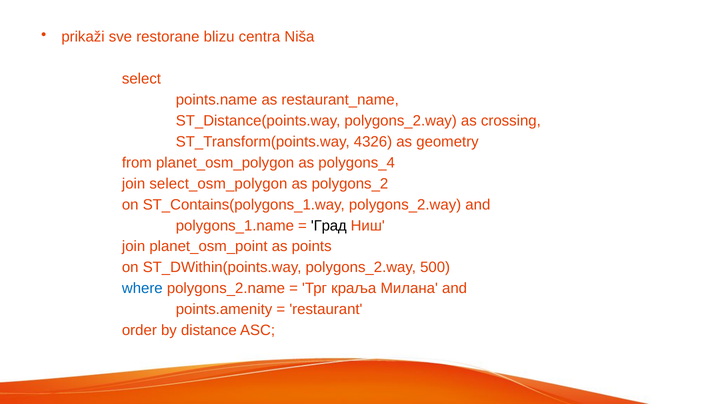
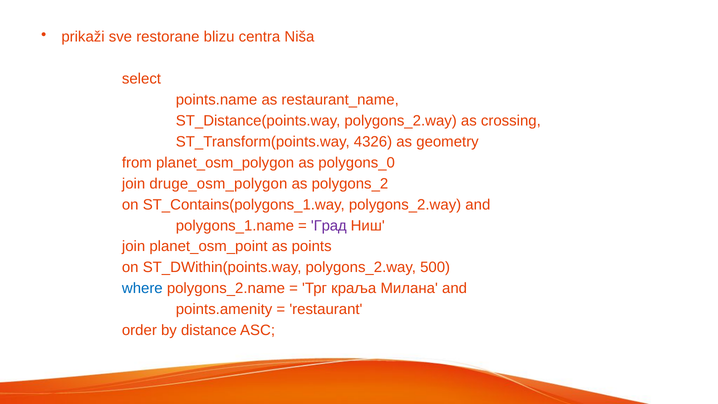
polygons_4: polygons_4 -> polygons_0
select_osm_polygon: select_osm_polygon -> druge_osm_polygon
Град colour: black -> purple
